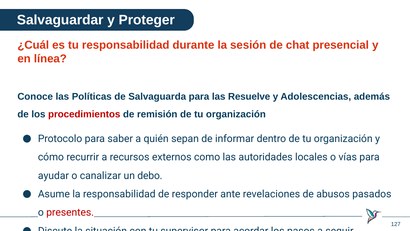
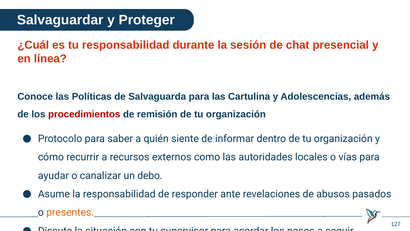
Resuelve: Resuelve -> Cartulina
sepan: sepan -> siente
presentes colour: red -> orange
